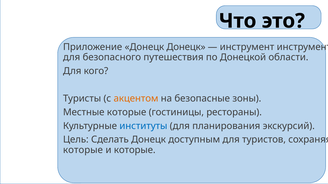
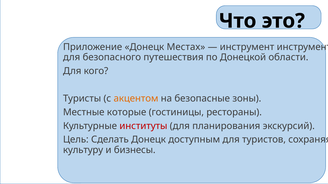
Донецк Донецк: Донецк -> Местах
институты colour: blue -> red
которые at (83, 150): которые -> культуру
и которые: которые -> бизнесы
